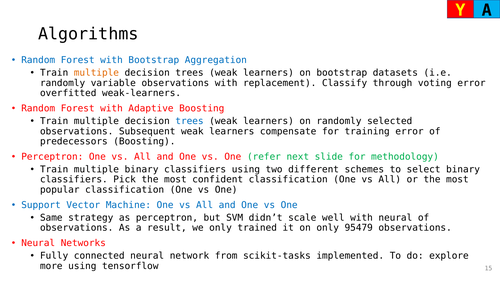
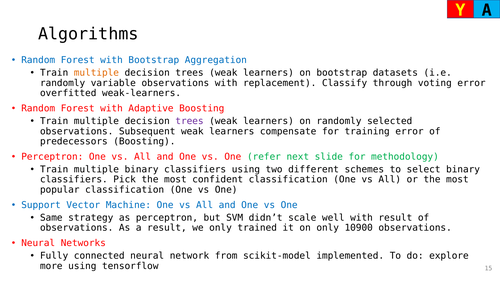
trees at (190, 121) colour: blue -> purple
with neural: neural -> result
95479: 95479 -> 10900
scikit-tasks: scikit-tasks -> scikit-model
